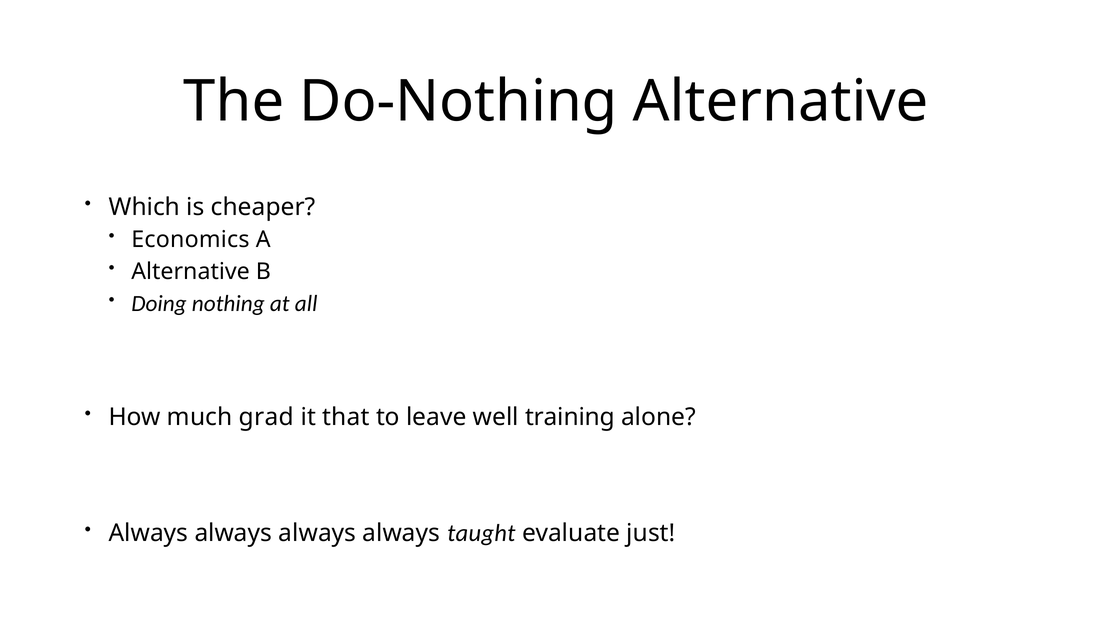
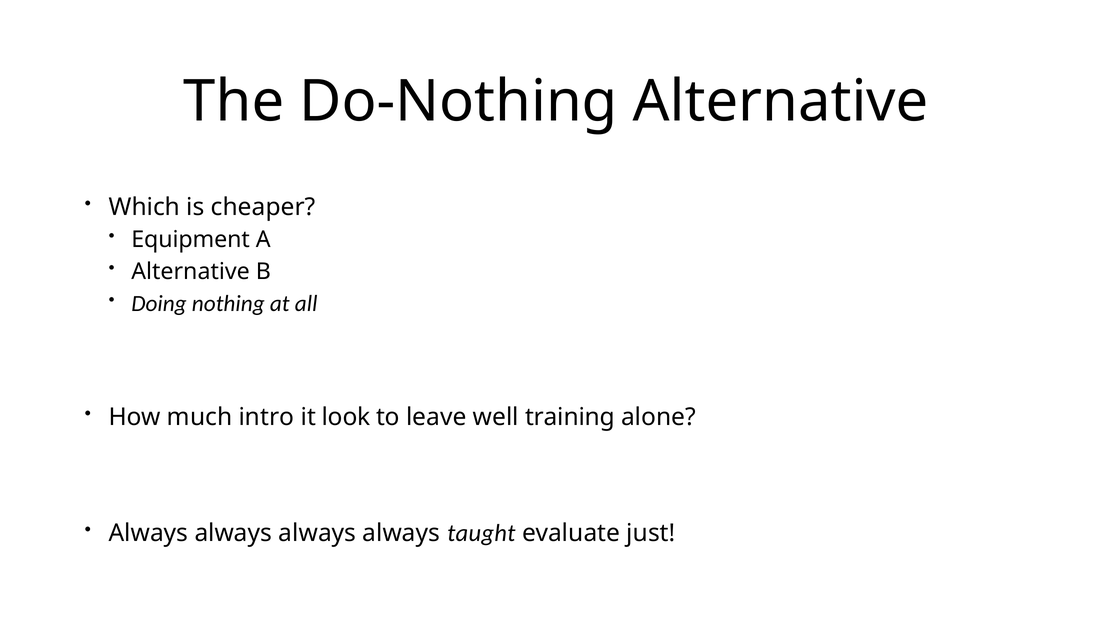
Economics: Economics -> Equipment
grad: grad -> intro
that: that -> look
